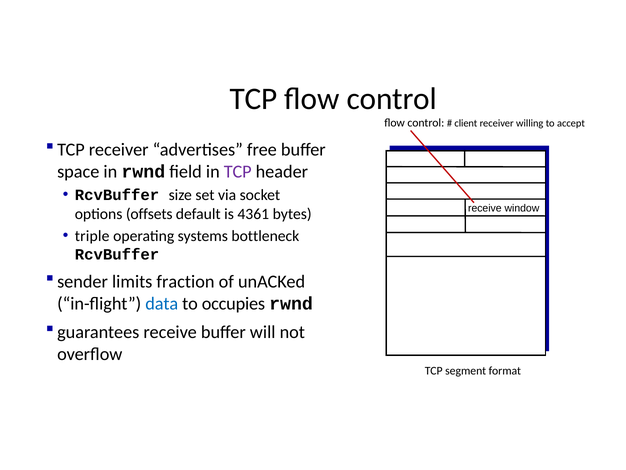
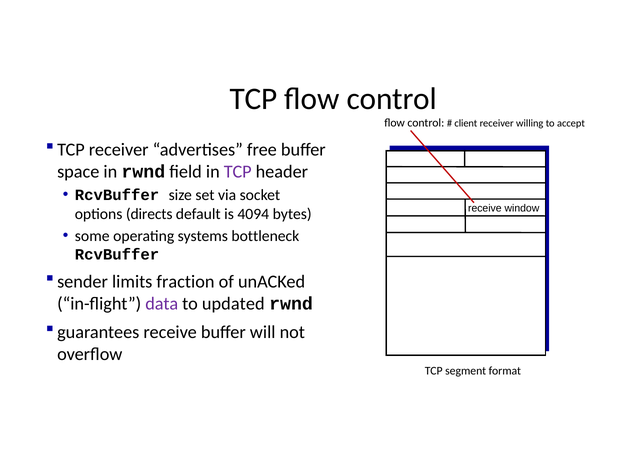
offsets: offsets -> directs
4361: 4361 -> 4094
triple: triple -> some
data colour: blue -> purple
occupies: occupies -> updated
